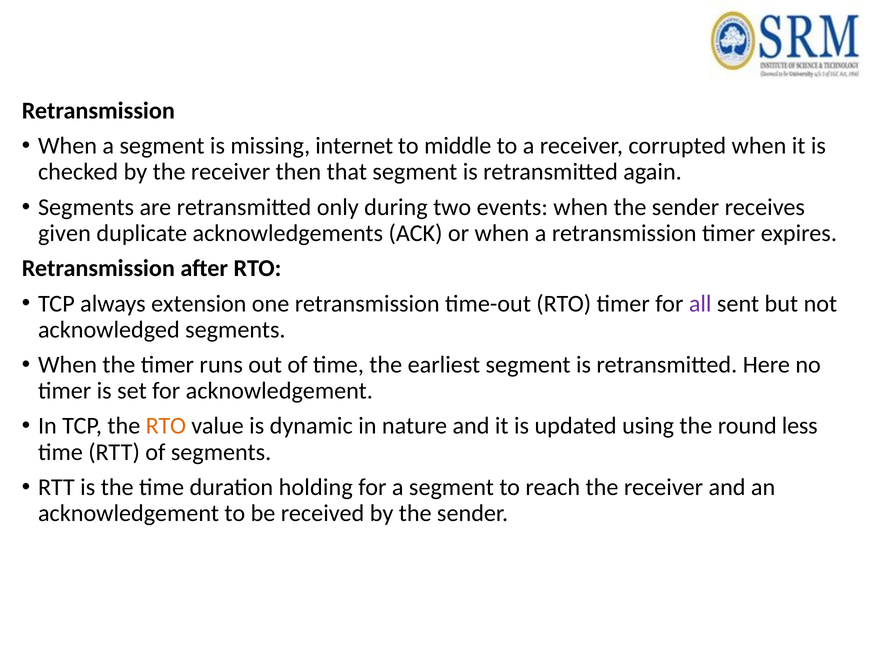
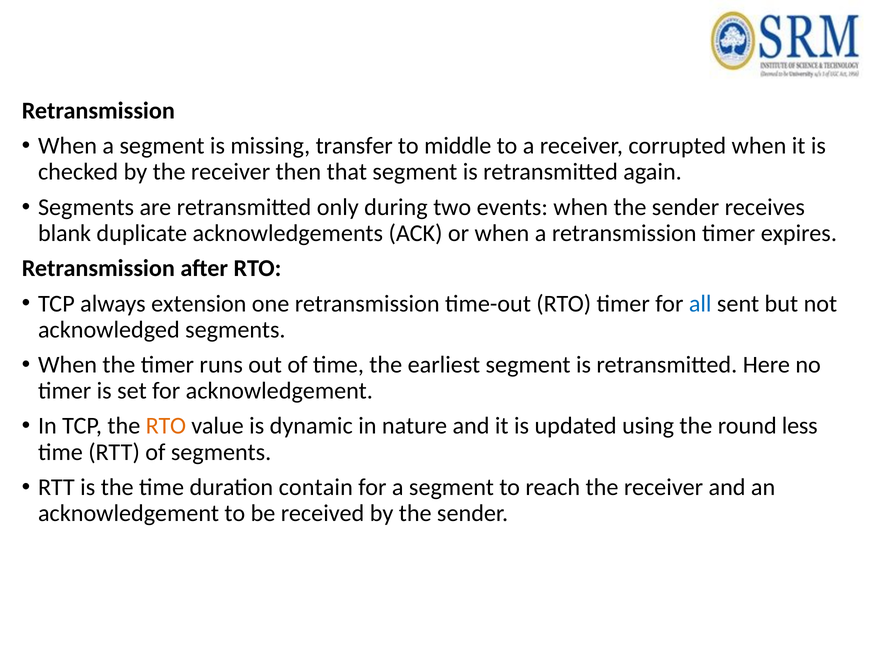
internet: internet -> transfer
given: given -> blank
all colour: purple -> blue
holding: holding -> contain
